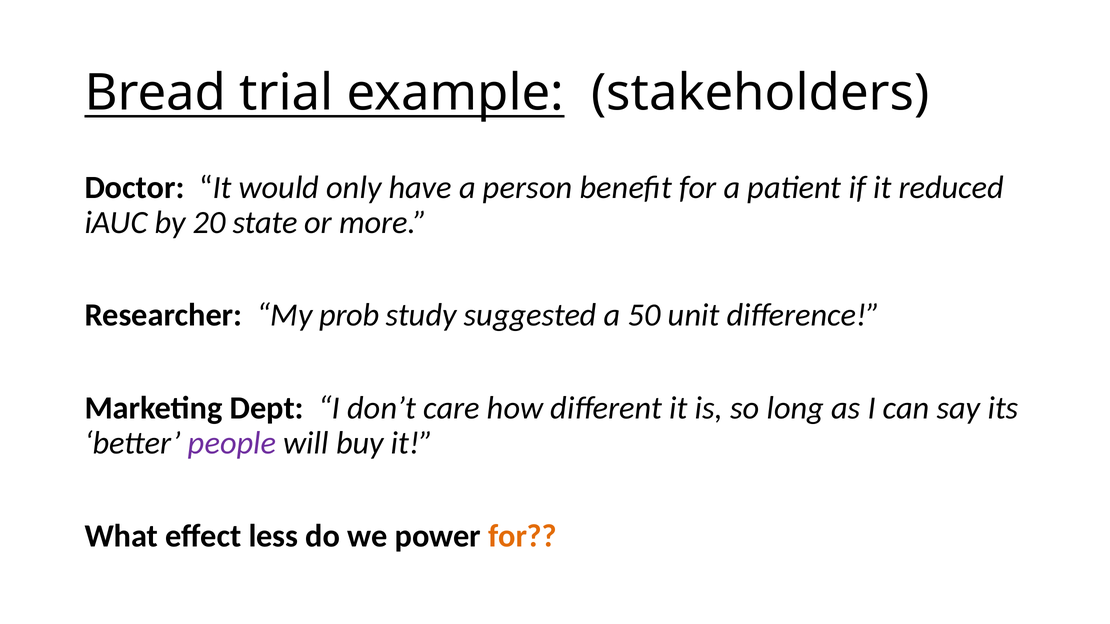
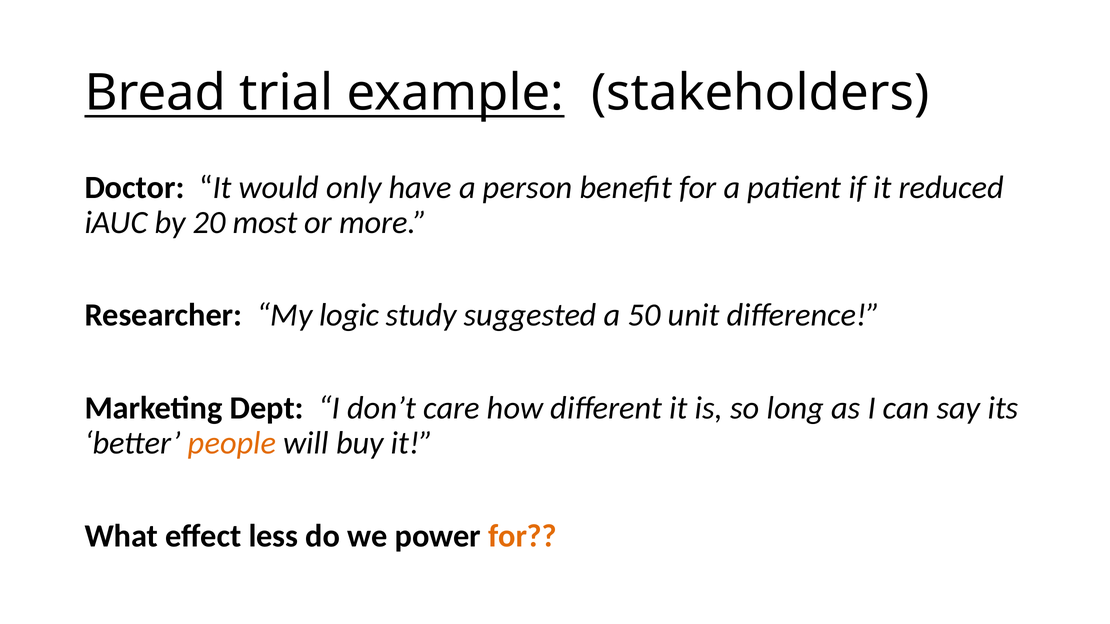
state: state -> most
prob: prob -> logic
people colour: purple -> orange
